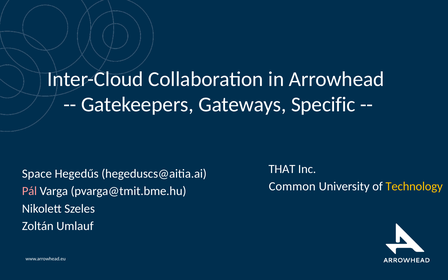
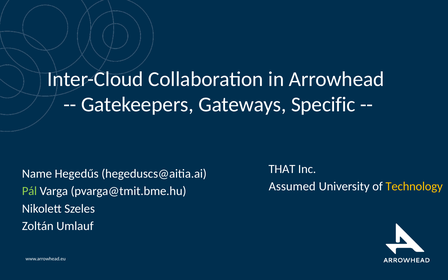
Space: Space -> Name
Common: Common -> Assumed
Pál colour: pink -> light green
